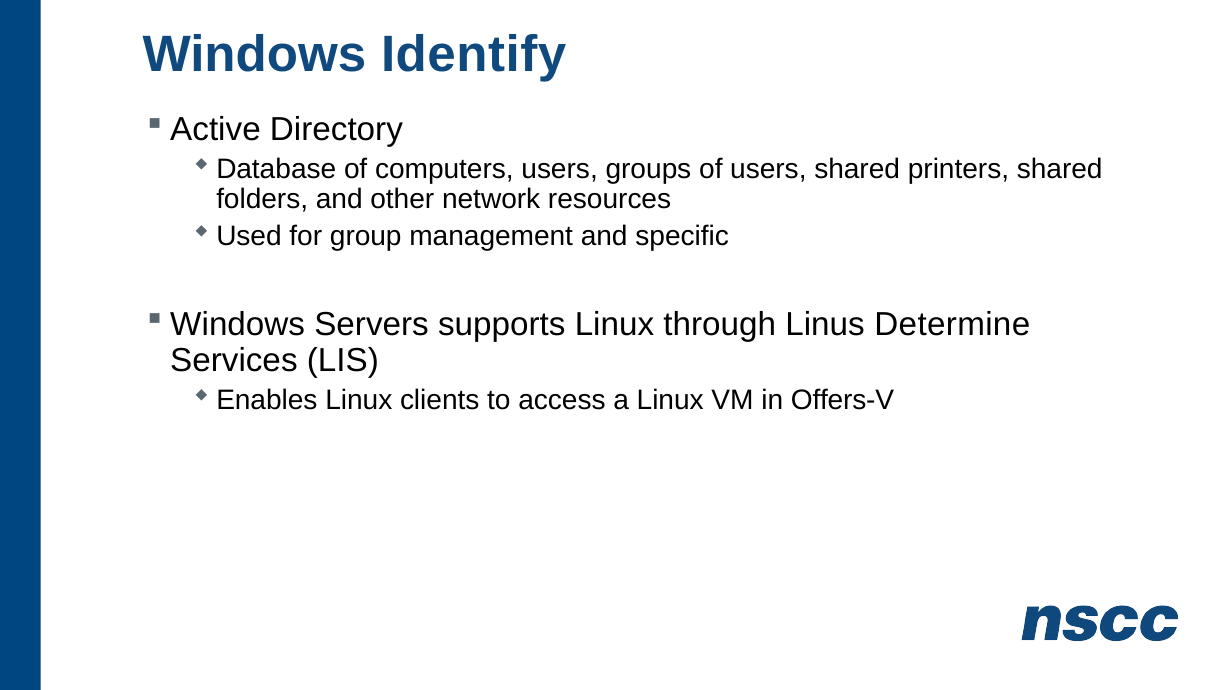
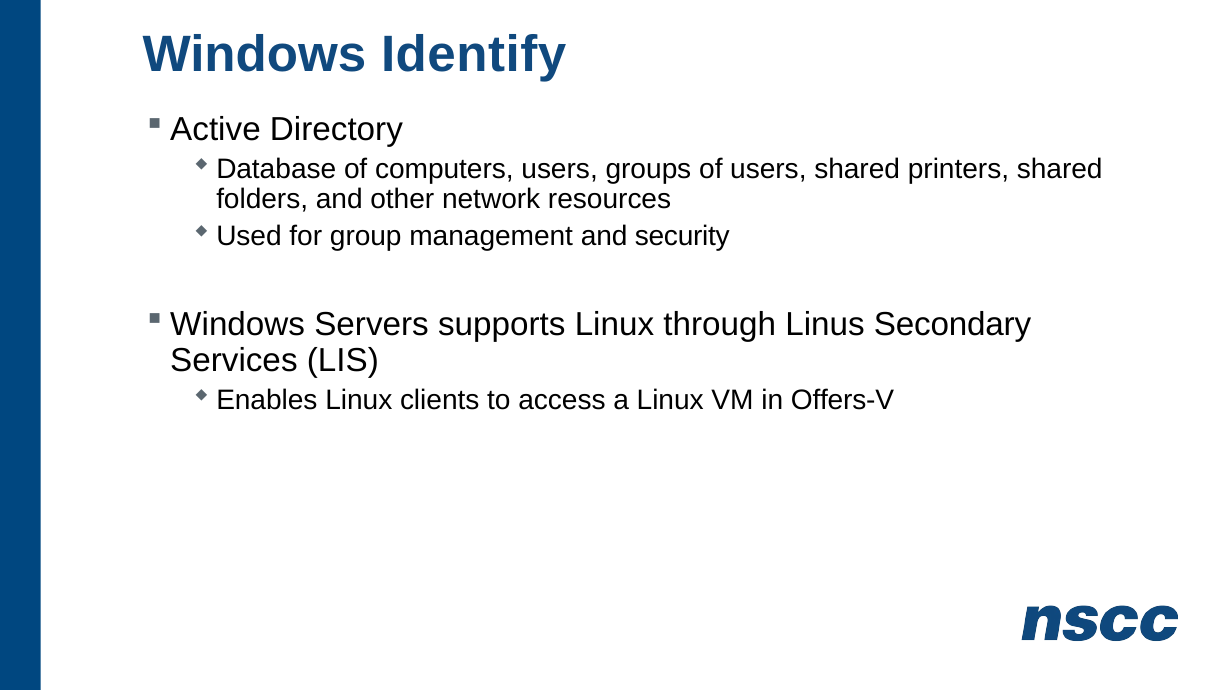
specific: specific -> security
Determine: Determine -> Secondary
